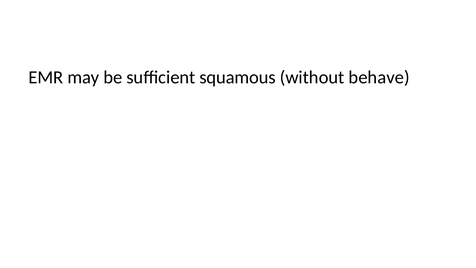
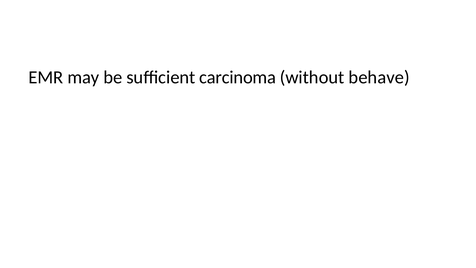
squamous: squamous -> carcinoma
